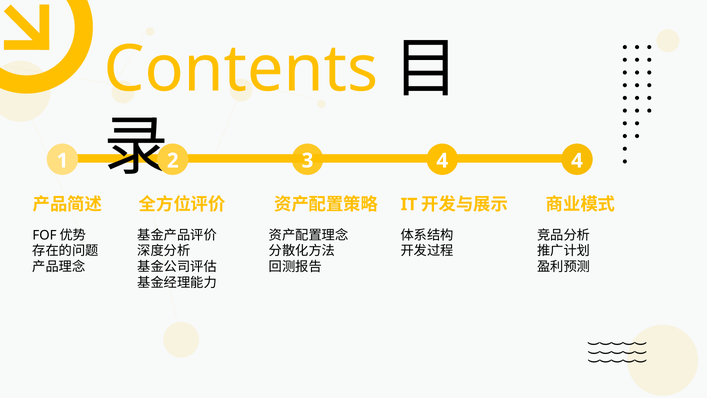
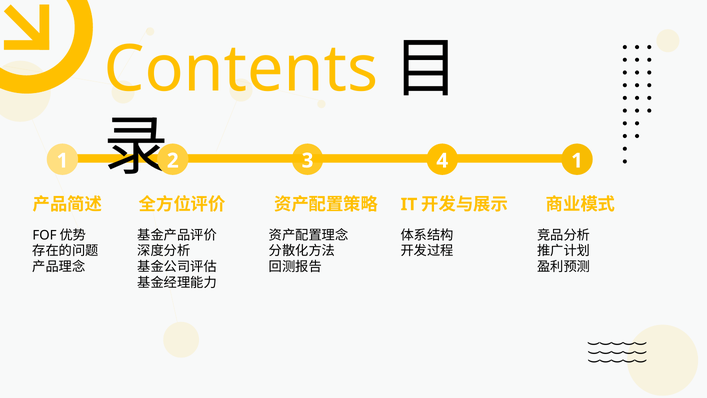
3 4: 4 -> 1
